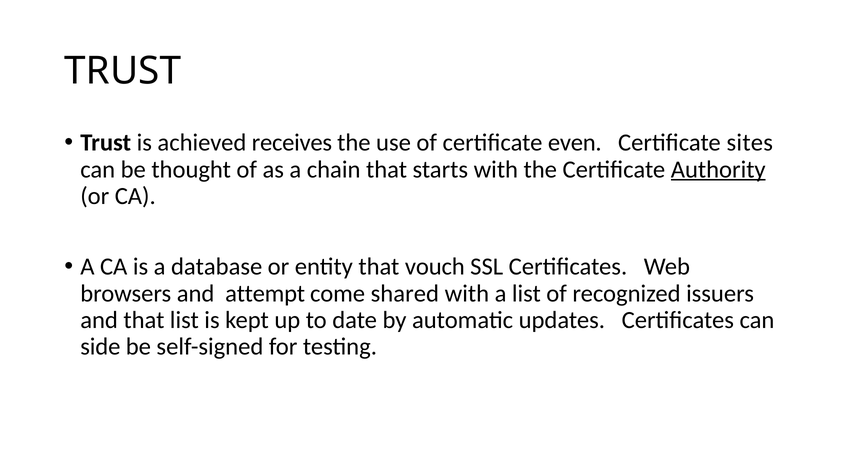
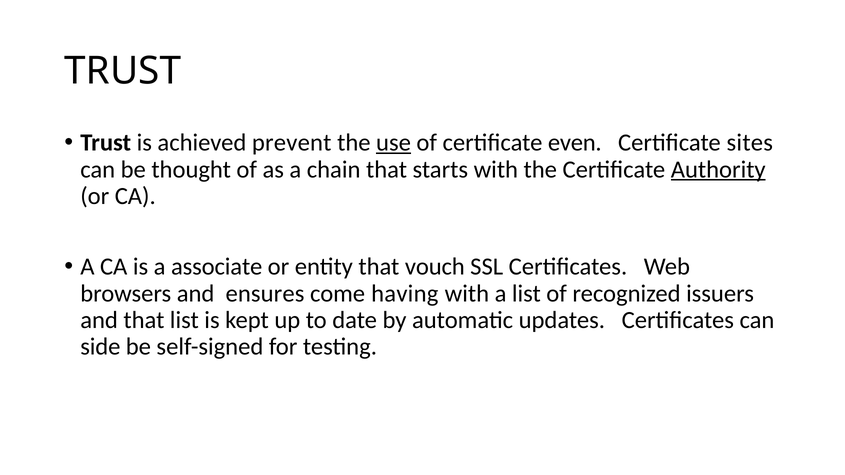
receives: receives -> prevent
use underline: none -> present
database: database -> associate
attempt: attempt -> ensures
shared: shared -> having
